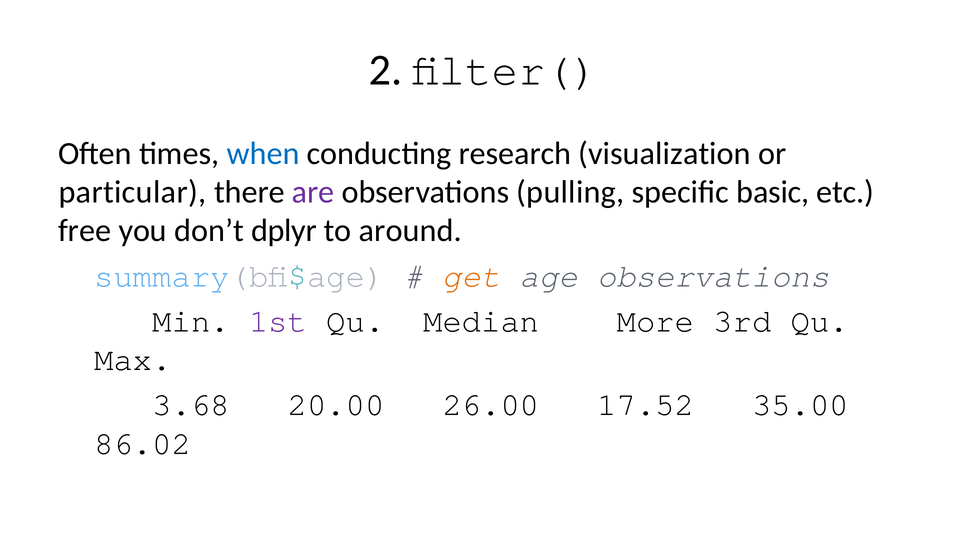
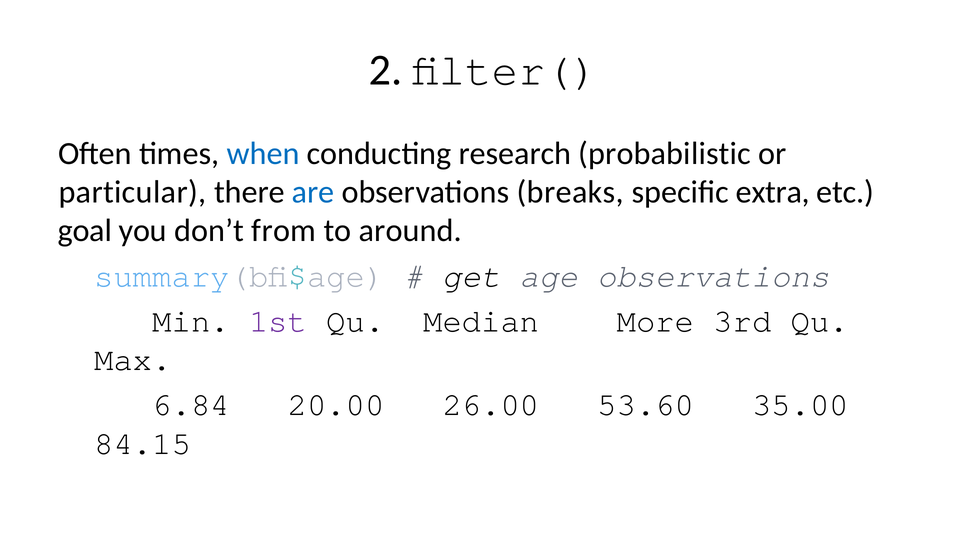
visualization: visualization -> probabilistic
are colour: purple -> blue
pulling: pulling -> breaks
basic: basic -> extra
free: free -> goal
dplyr: dplyr -> from
get colour: orange -> black
3.68: 3.68 -> 6.84
17.52: 17.52 -> 53.60
86.02: 86.02 -> 84.15
